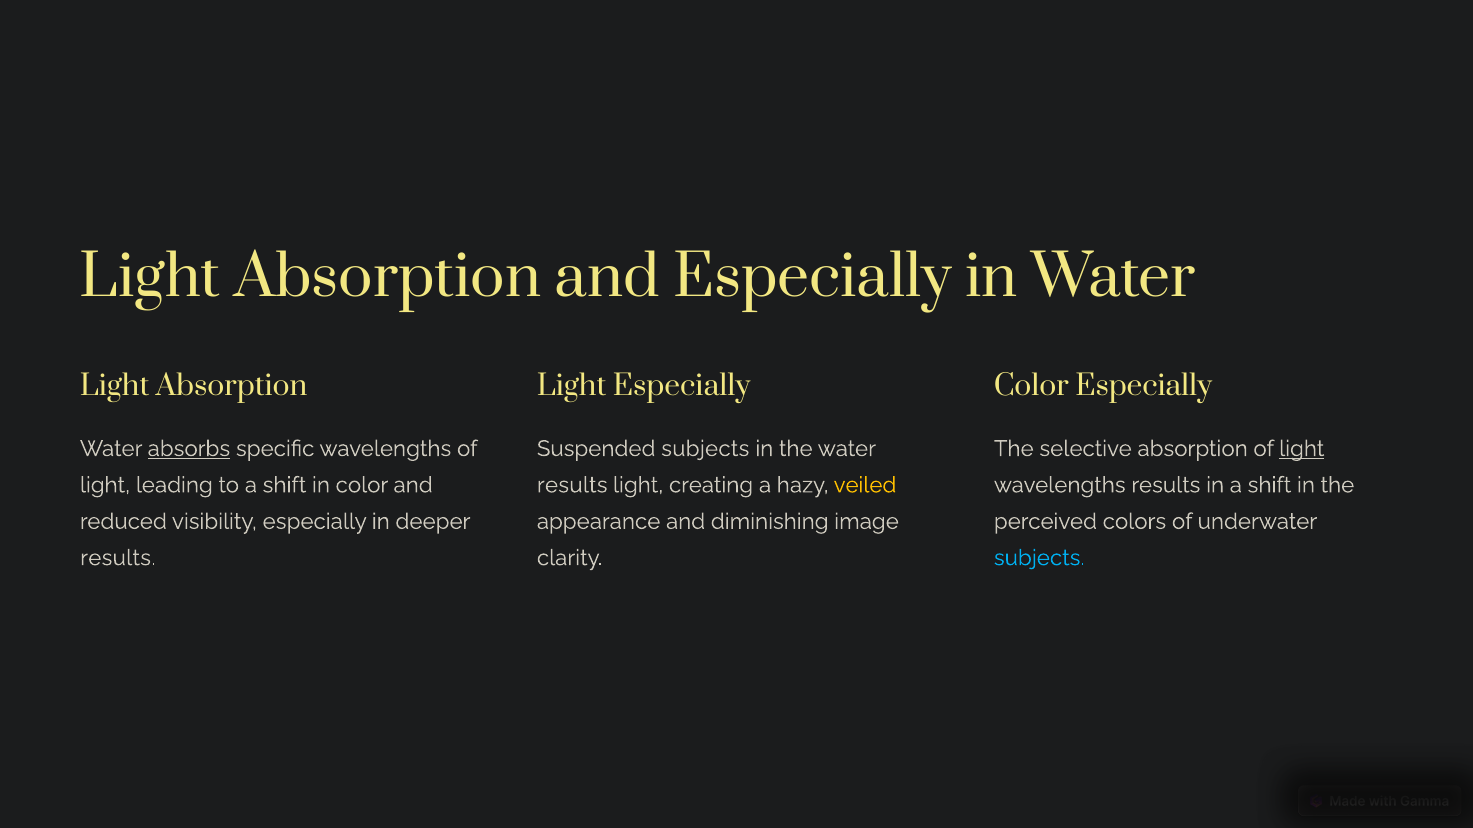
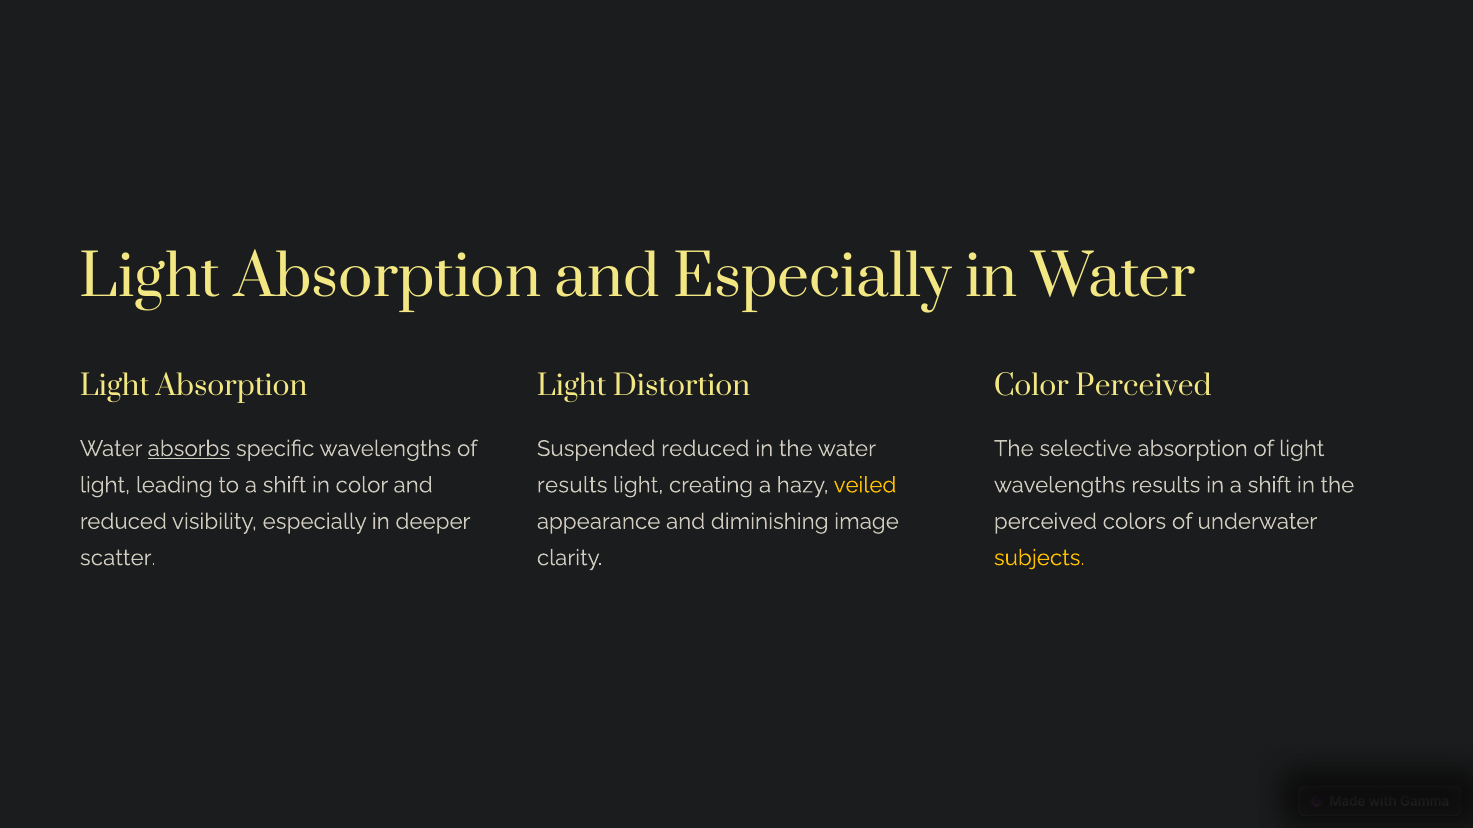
Light Especially: Especially -> Distortion
Color Especially: Especially -> Perceived
Suspended subjects: subjects -> reduced
light at (1302, 449) underline: present -> none
results at (118, 558): results -> scatter
subjects at (1039, 558) colour: light blue -> yellow
